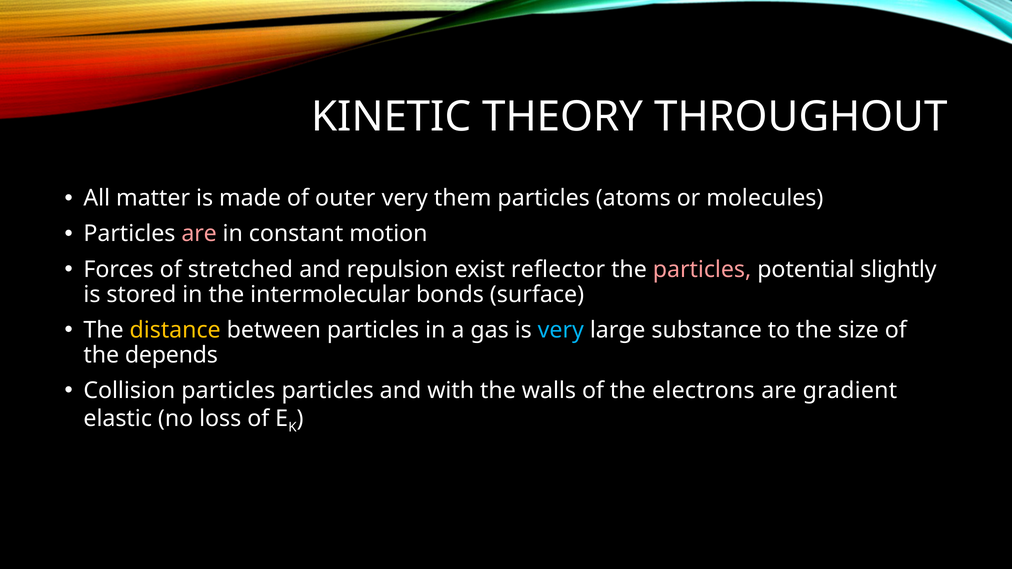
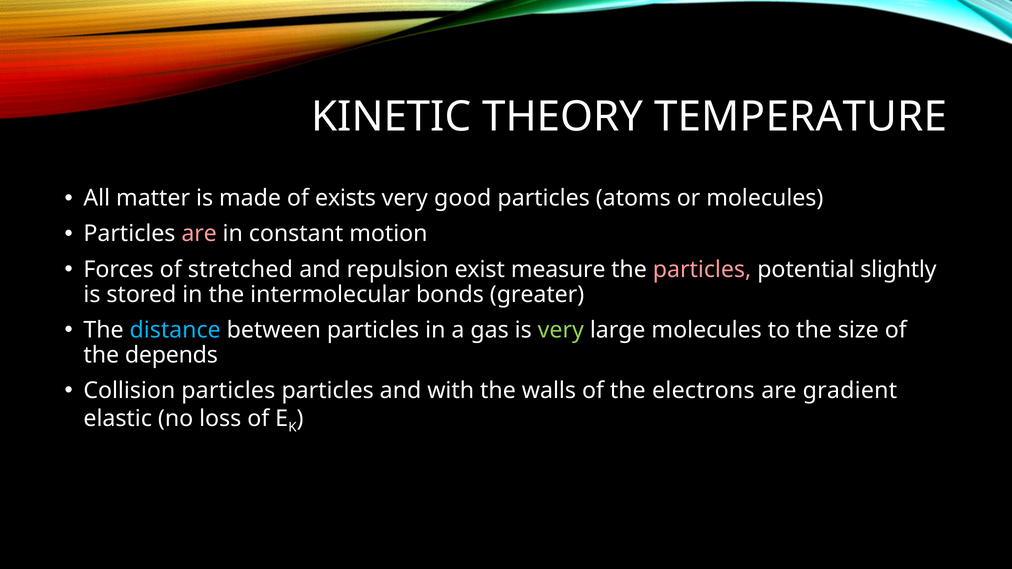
THROUGHOUT: THROUGHOUT -> TEMPERATURE
outer: outer -> exists
them: them -> good
reflector: reflector -> measure
surface: surface -> greater
distance colour: yellow -> light blue
very at (561, 330) colour: light blue -> light green
large substance: substance -> molecules
